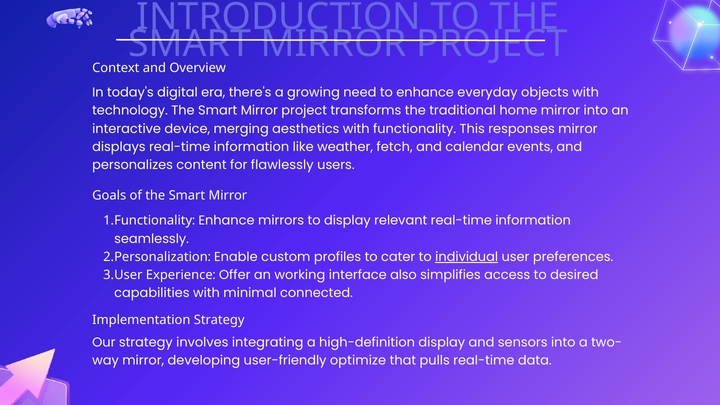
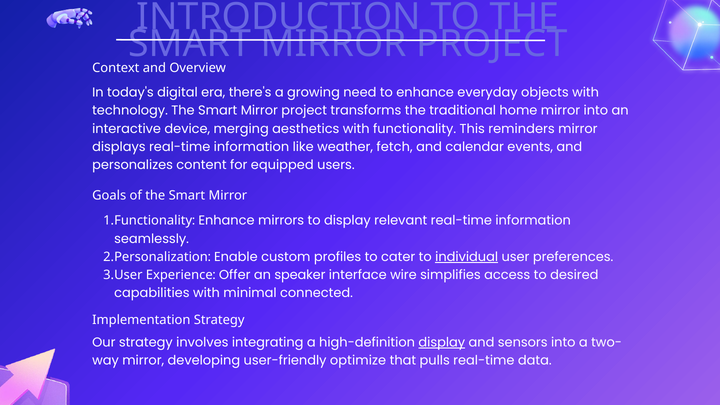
responses: responses -> reminders
flawlessly: flawlessly -> equipped
working: working -> speaker
also: also -> wire
display at (442, 342) underline: none -> present
